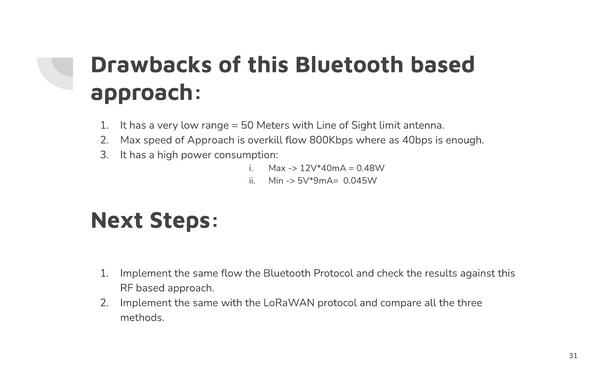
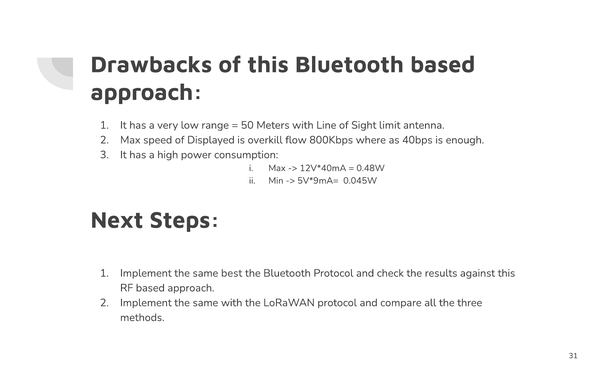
of Approach: Approach -> Displayed
same flow: flow -> best
